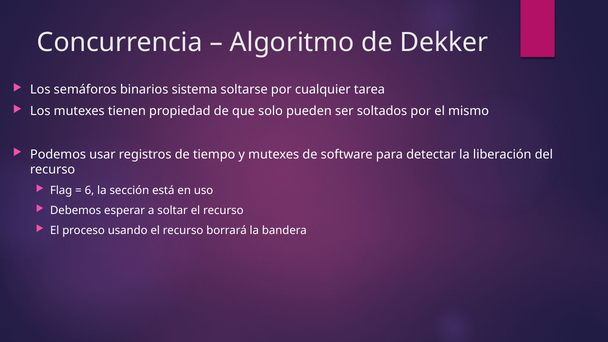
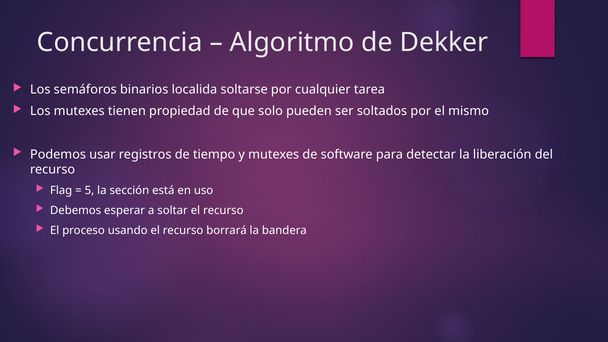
sistema: sistema -> localida
6: 6 -> 5
